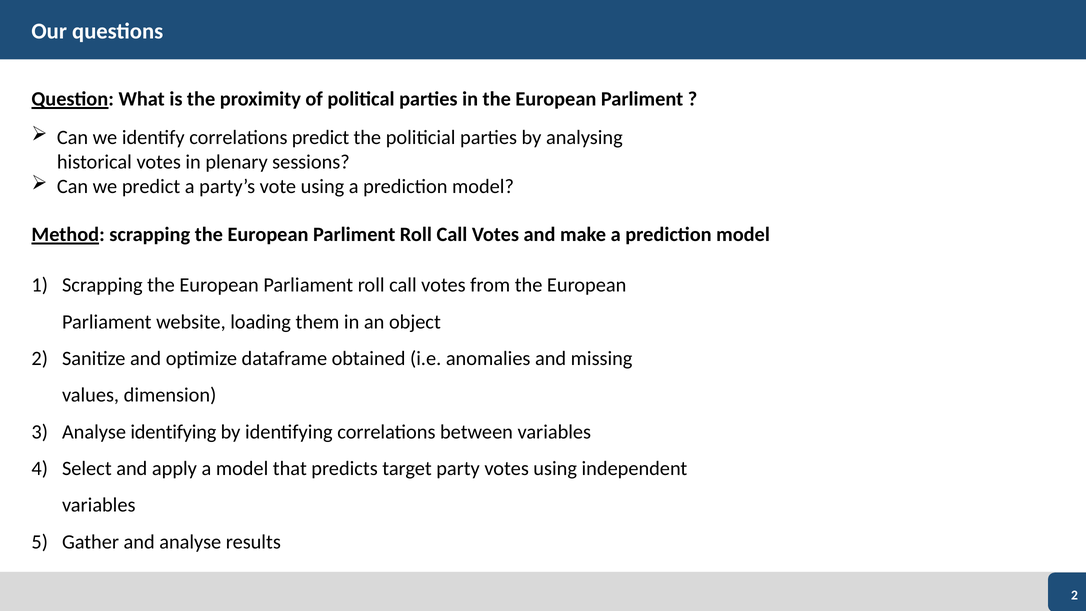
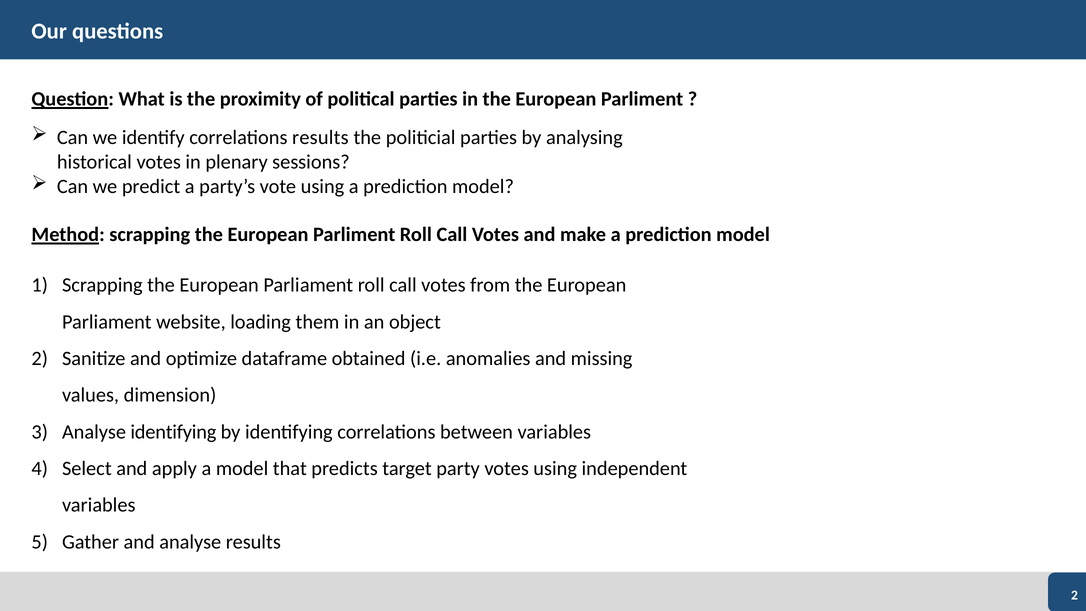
correlations predict: predict -> results
